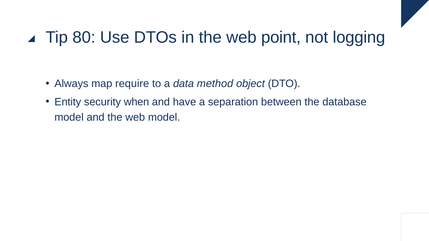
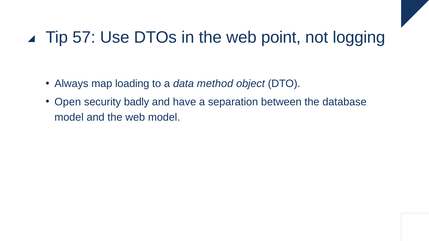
80: 80 -> 57
require: require -> loading
Entity: Entity -> Open
when: when -> badly
